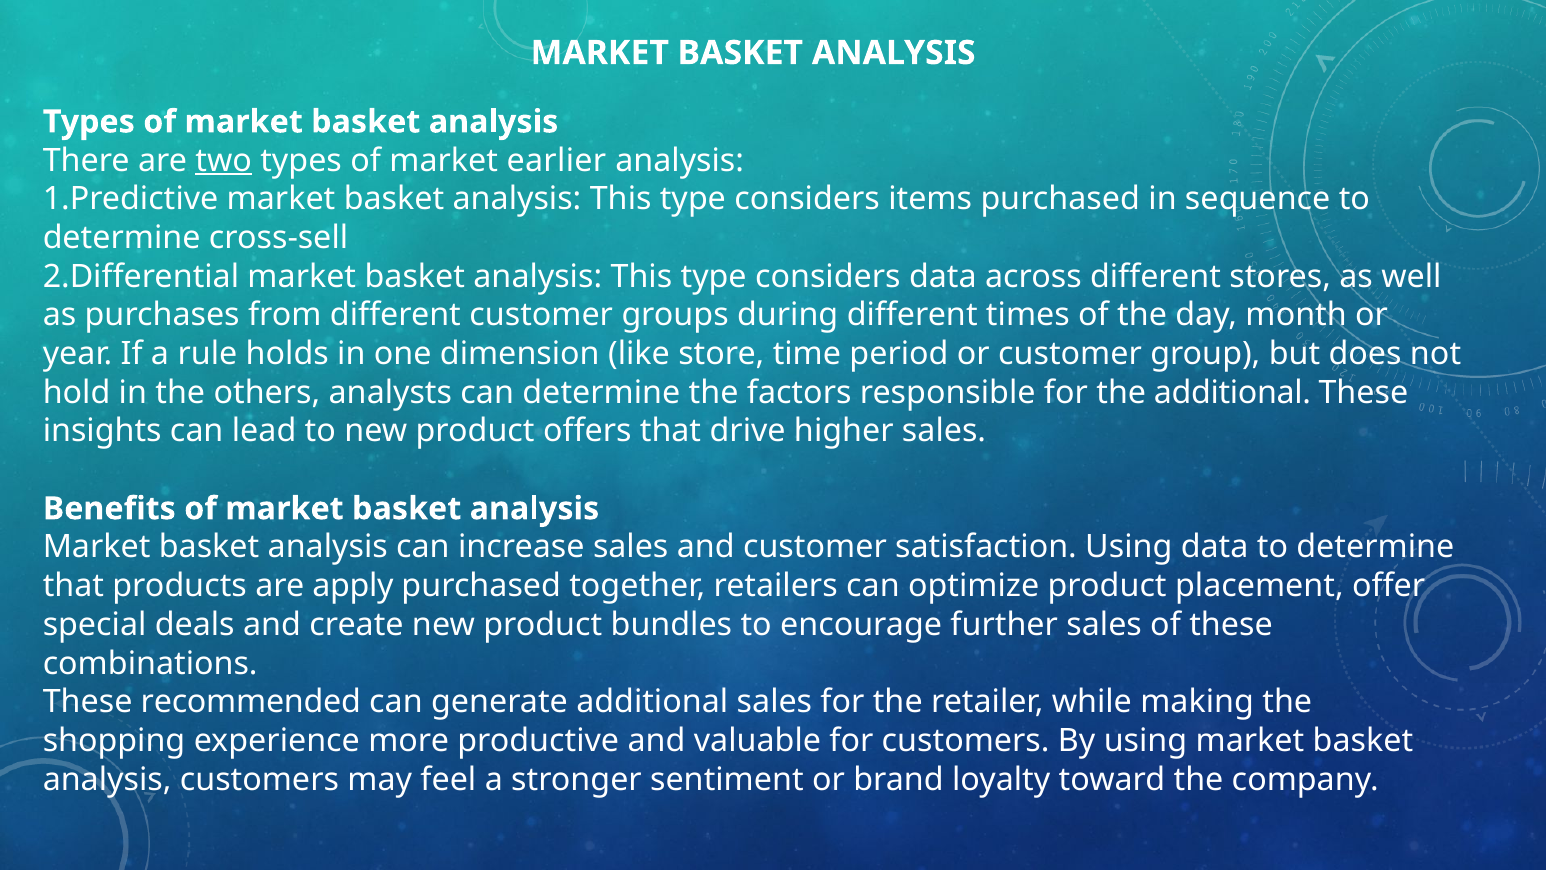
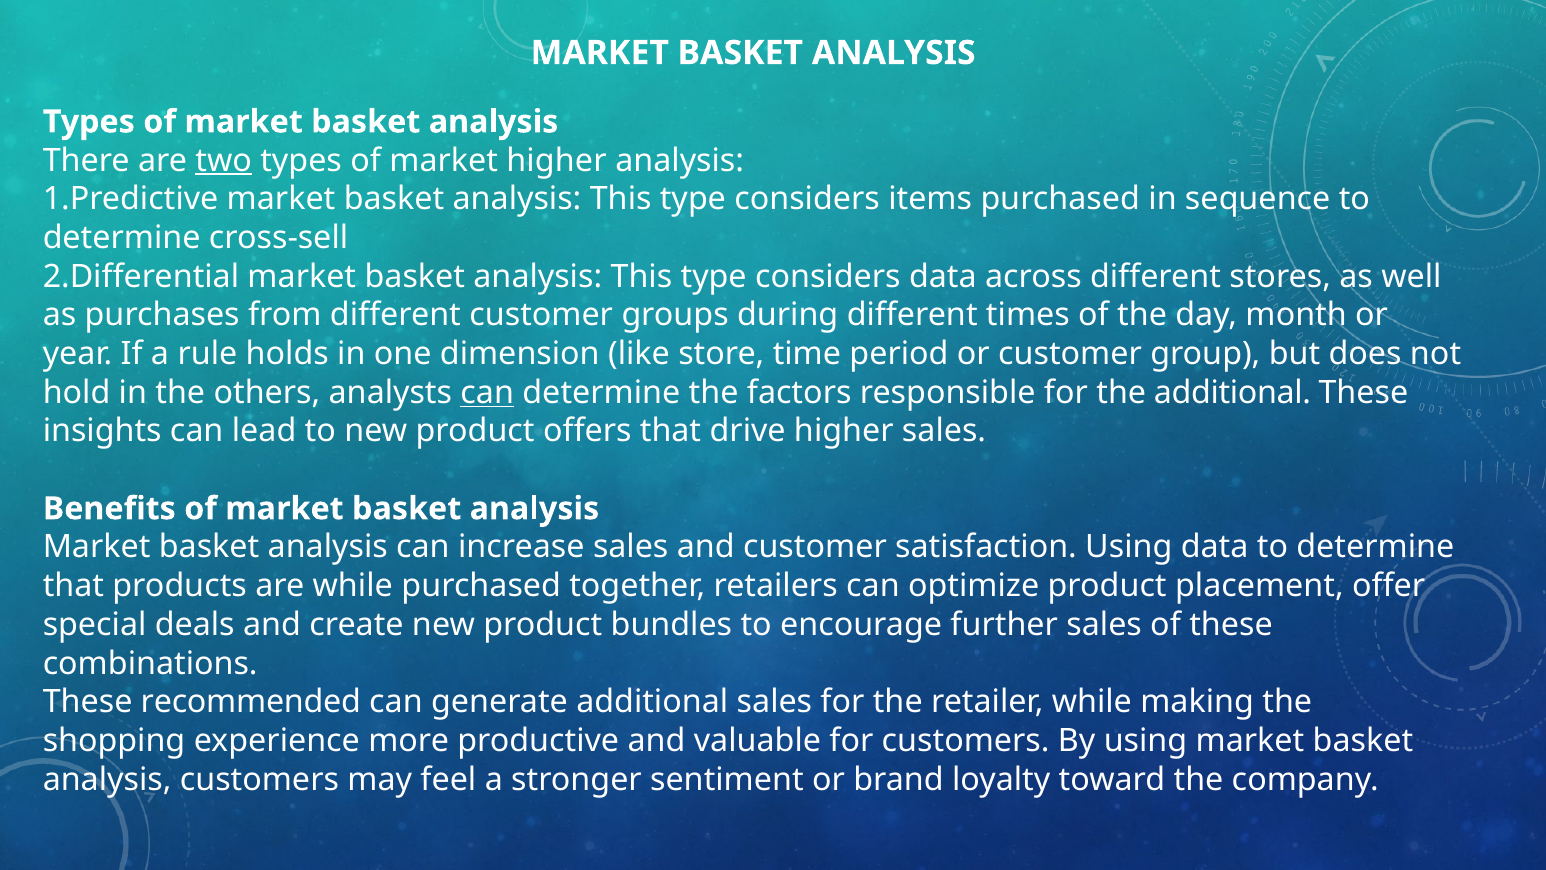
market earlier: earlier -> higher
can at (487, 392) underline: none -> present
are apply: apply -> while
